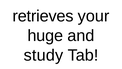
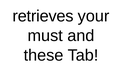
huge: huge -> must
study: study -> these
